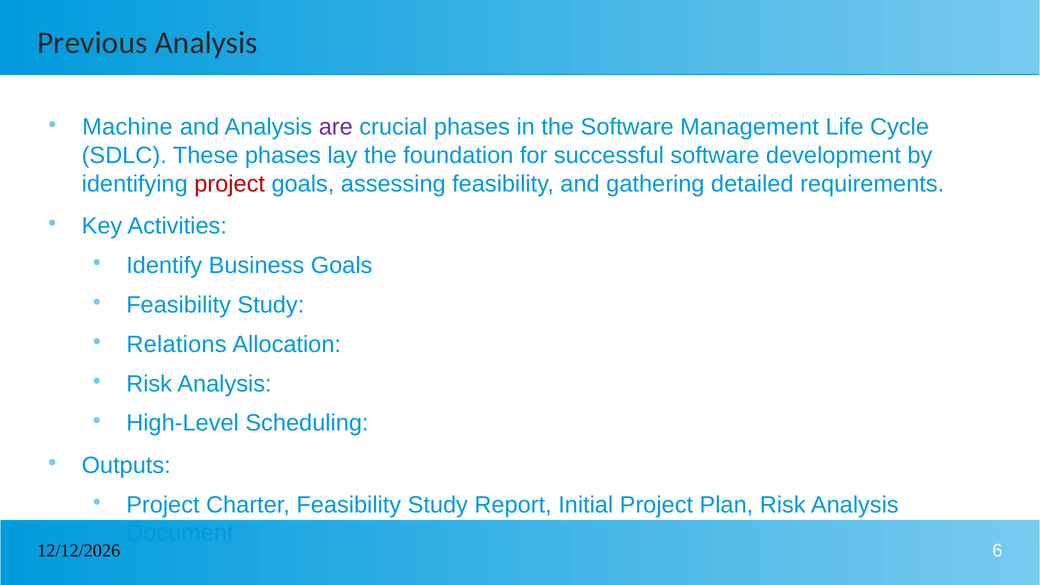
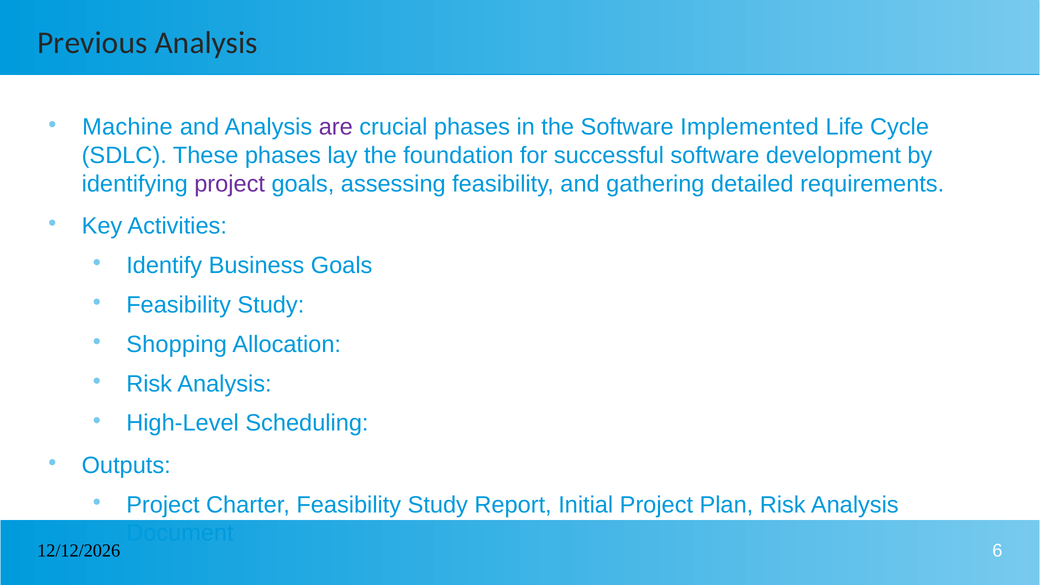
Management: Management -> Implemented
project at (230, 184) colour: red -> purple
Relations: Relations -> Shopping
